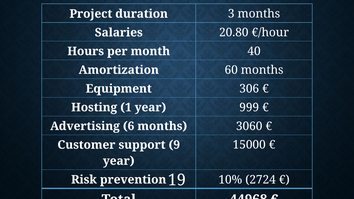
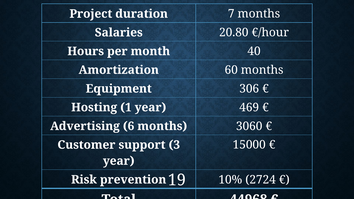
3: 3 -> 7
999: 999 -> 469
9: 9 -> 3
